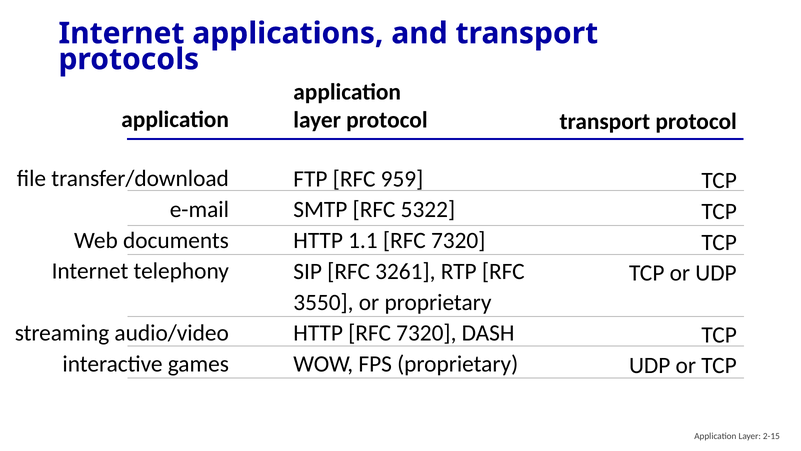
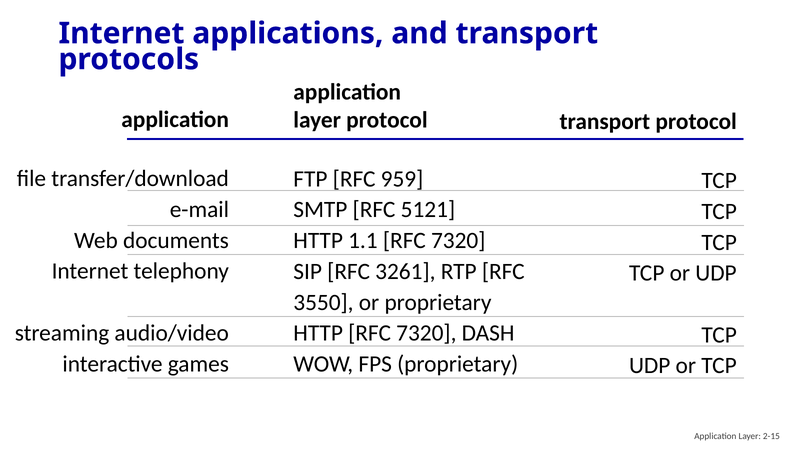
5322: 5322 -> 5121
